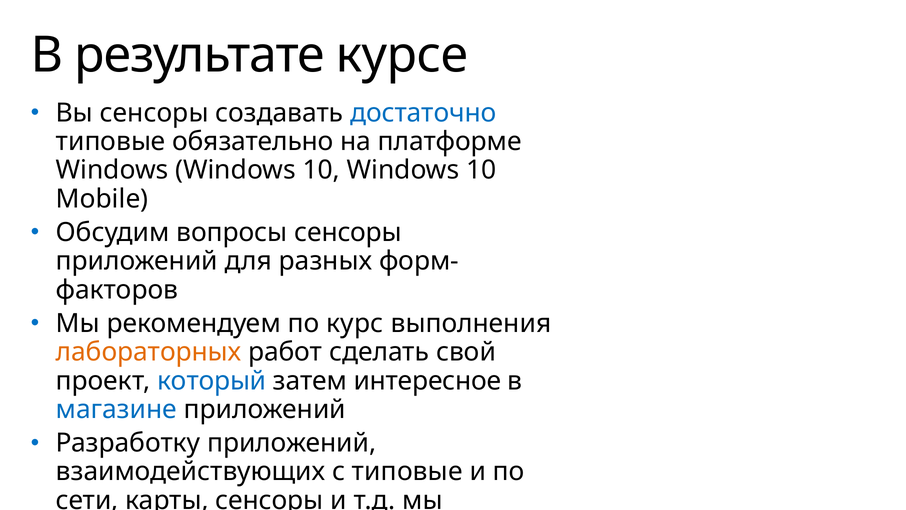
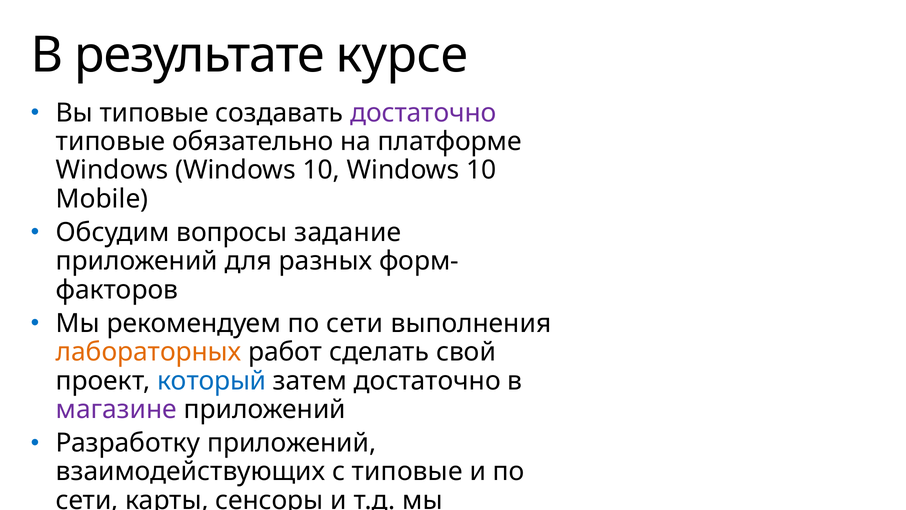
Вы сенсоры: сенсоры -> типовые
достаточно at (423, 113) colour: blue -> purple
вопросы сенсоры: сенсоры -> задание
рекомендуем по курс: курс -> сети
затем интересное: интересное -> достаточно
магазине colour: blue -> purple
